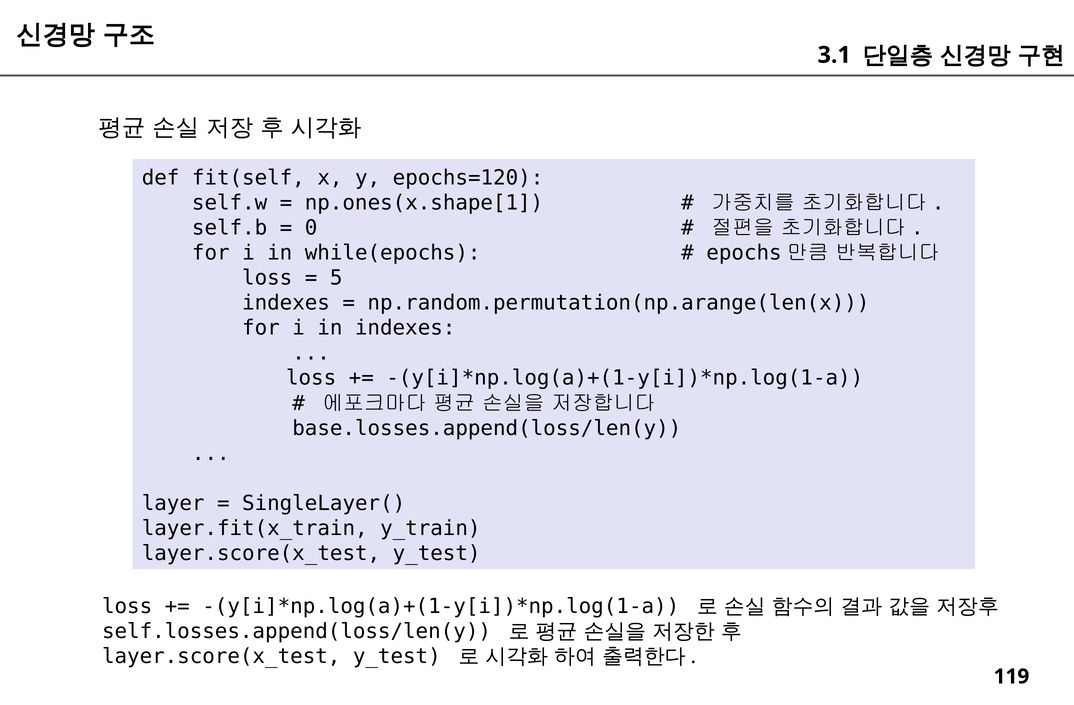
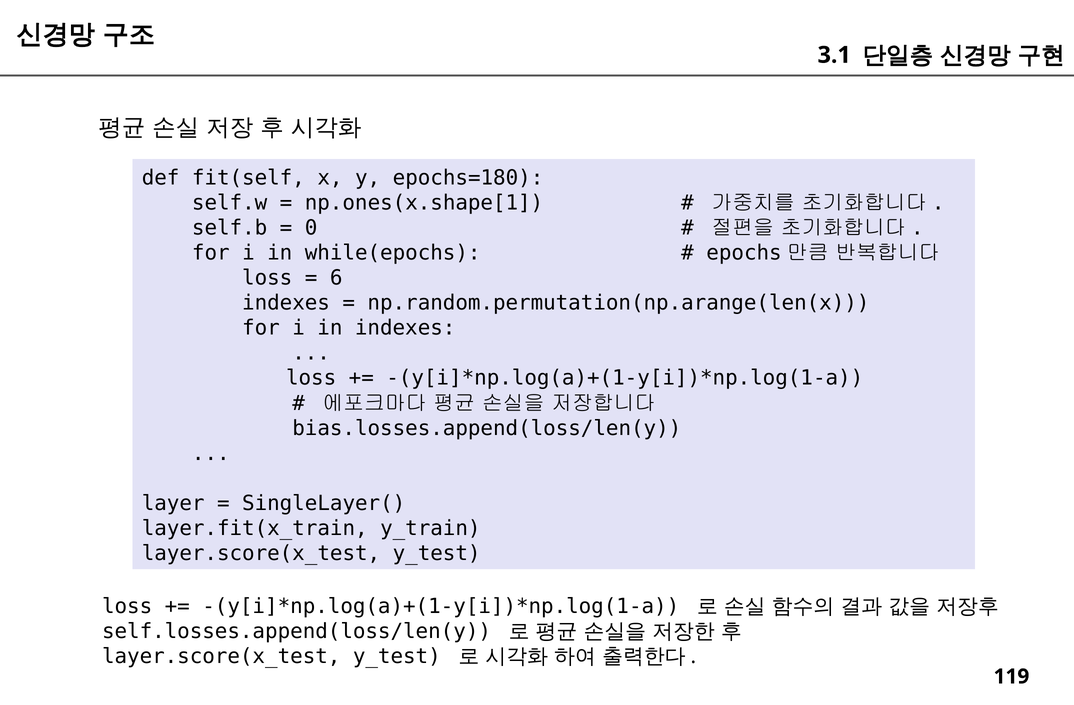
epochs=120: epochs=120 -> epochs=180
5: 5 -> 6
base.losses.append(loss/len(y: base.losses.append(loss/len(y -> bias.losses.append(loss/len(y
